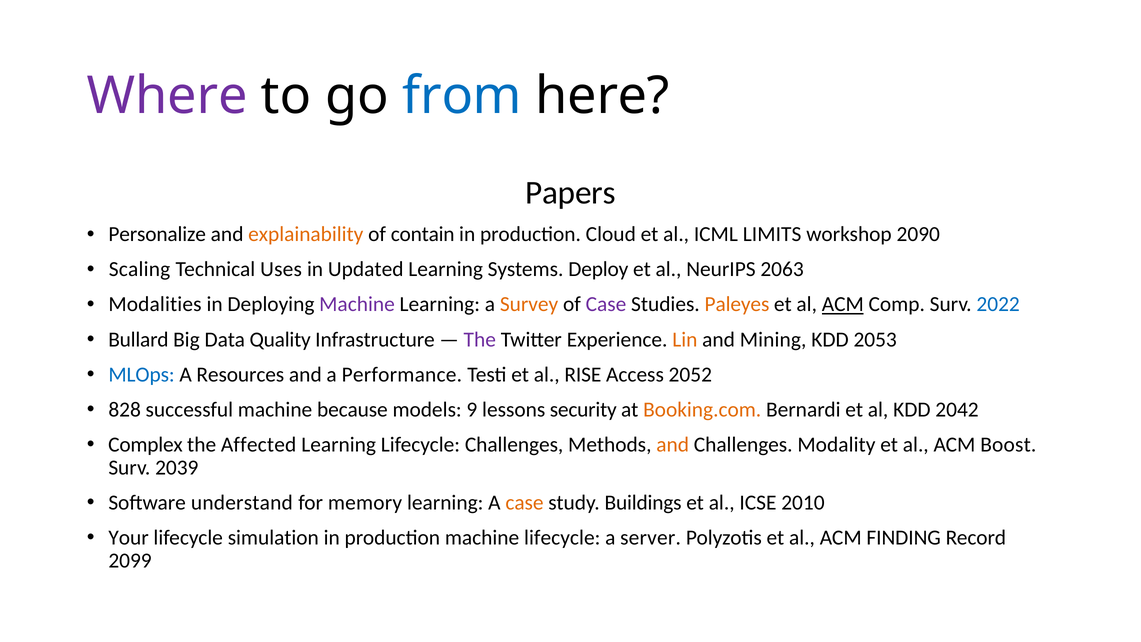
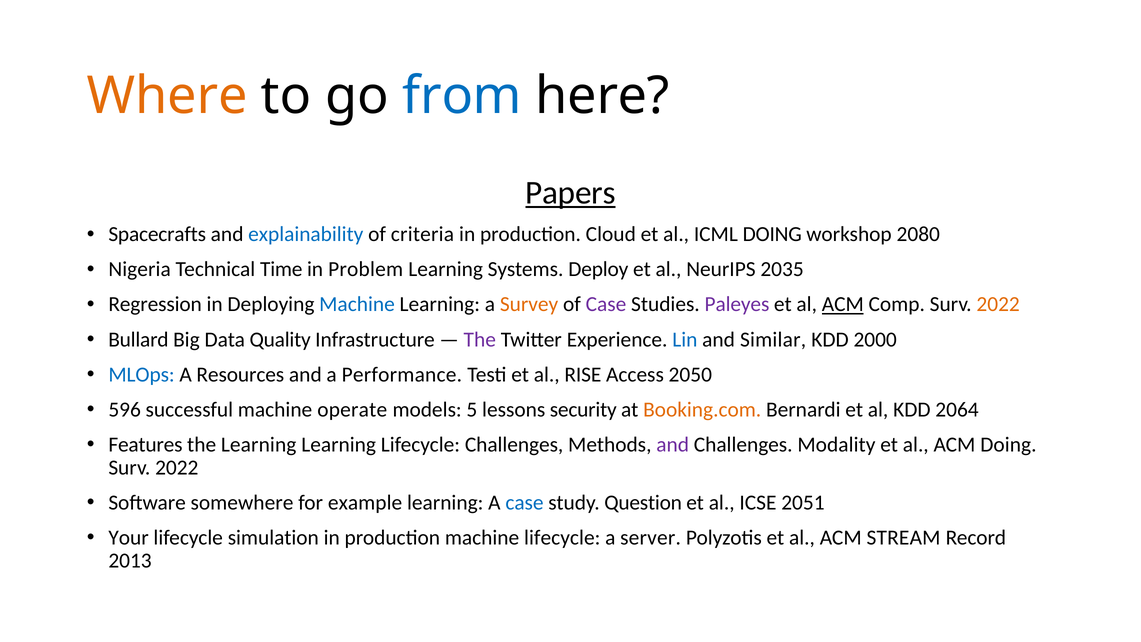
Where colour: purple -> orange
Papers underline: none -> present
Personalize: Personalize -> Spacecrafts
explainability colour: orange -> blue
contain: contain -> criteria
ICML LIMITS: LIMITS -> DOING
2090: 2090 -> 2080
Scaling: Scaling -> Nigeria
Uses: Uses -> Time
Updated: Updated -> Problem
2063: 2063 -> 2035
Modalities: Modalities -> Regression
Machine at (357, 304) colour: purple -> blue
Paleyes colour: orange -> purple
2022 at (998, 304) colour: blue -> orange
Lin colour: orange -> blue
Mining: Mining -> Similar
2053: 2053 -> 2000
2052: 2052 -> 2050
828: 828 -> 596
because: because -> operate
9: 9 -> 5
2042: 2042 -> 2064
Complex: Complex -> Features
the Affected: Affected -> Learning
and at (673, 444) colour: orange -> purple
ACM Boost: Boost -> Doing
2039 at (177, 467): 2039 -> 2022
understand: understand -> somewhere
memory: memory -> example
case at (524, 502) colour: orange -> blue
Buildings: Buildings -> Question
2010: 2010 -> 2051
FINDING: FINDING -> STREAM
2099: 2099 -> 2013
